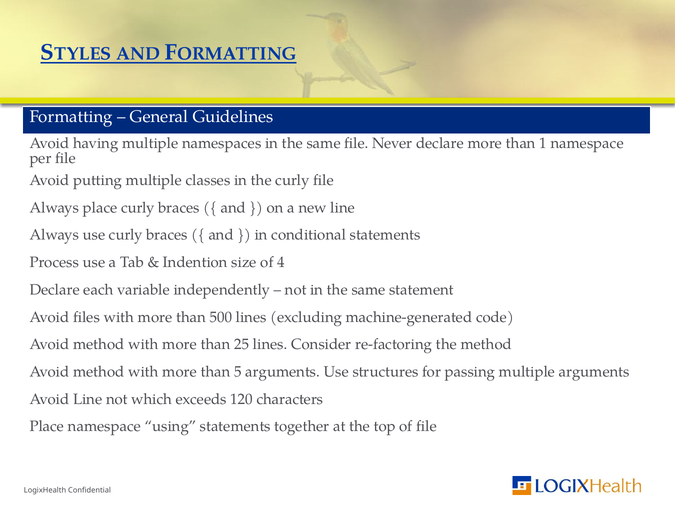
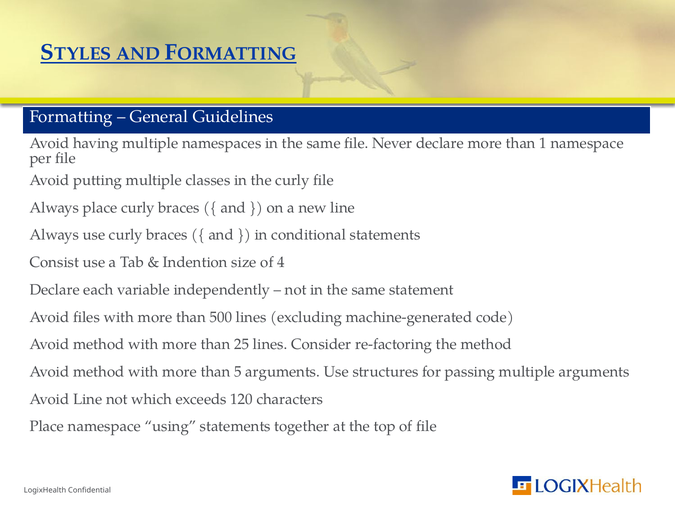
Process: Process -> Consist
